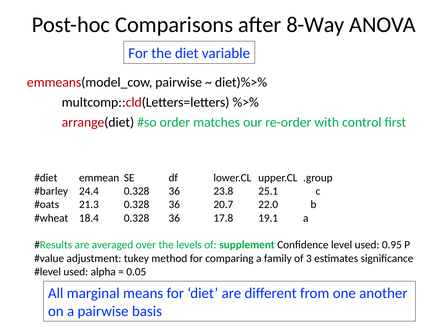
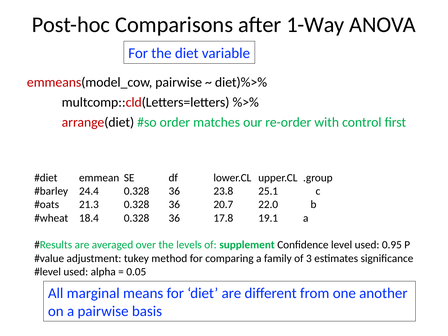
8-Way: 8-Way -> 1-Way
